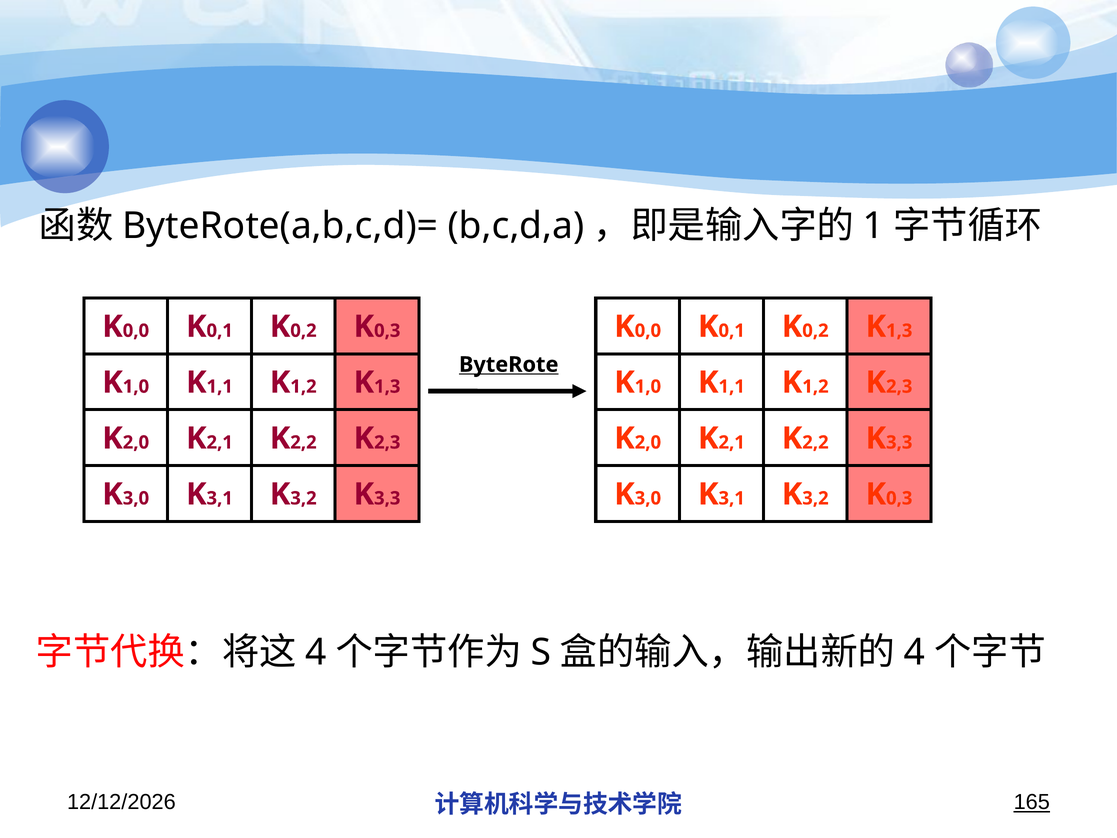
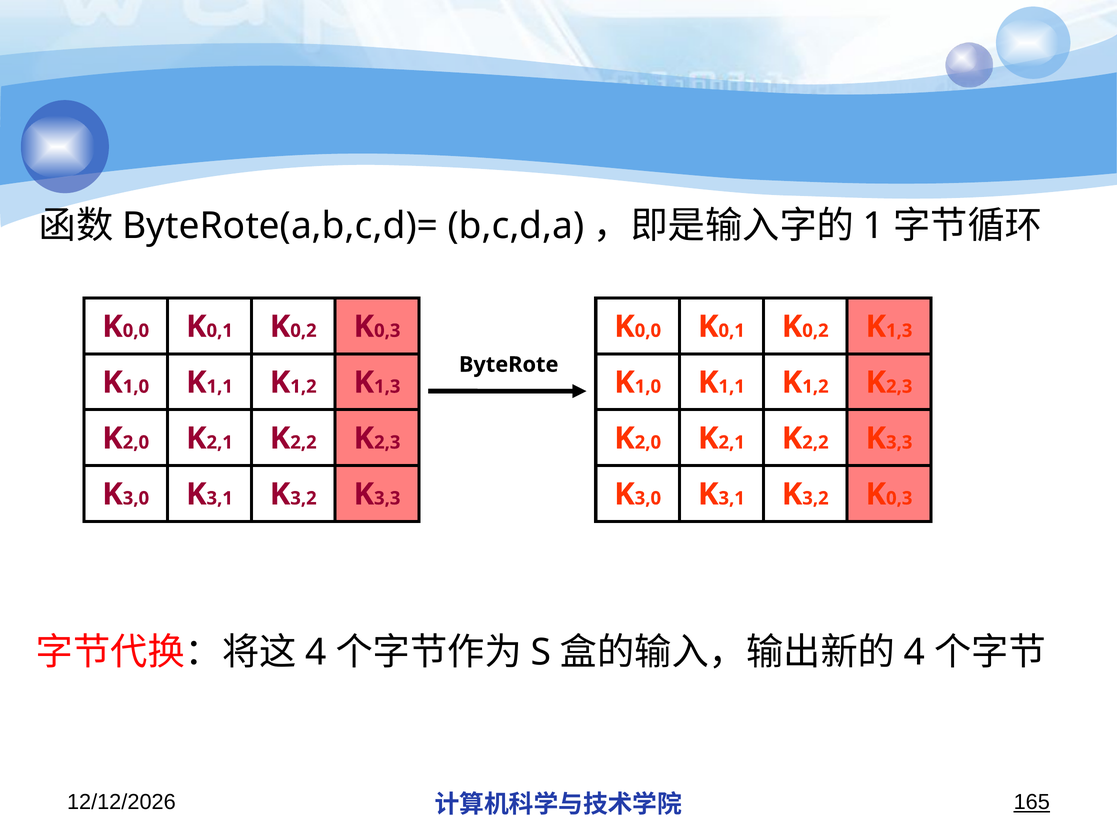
ByteRote underline: present -> none
